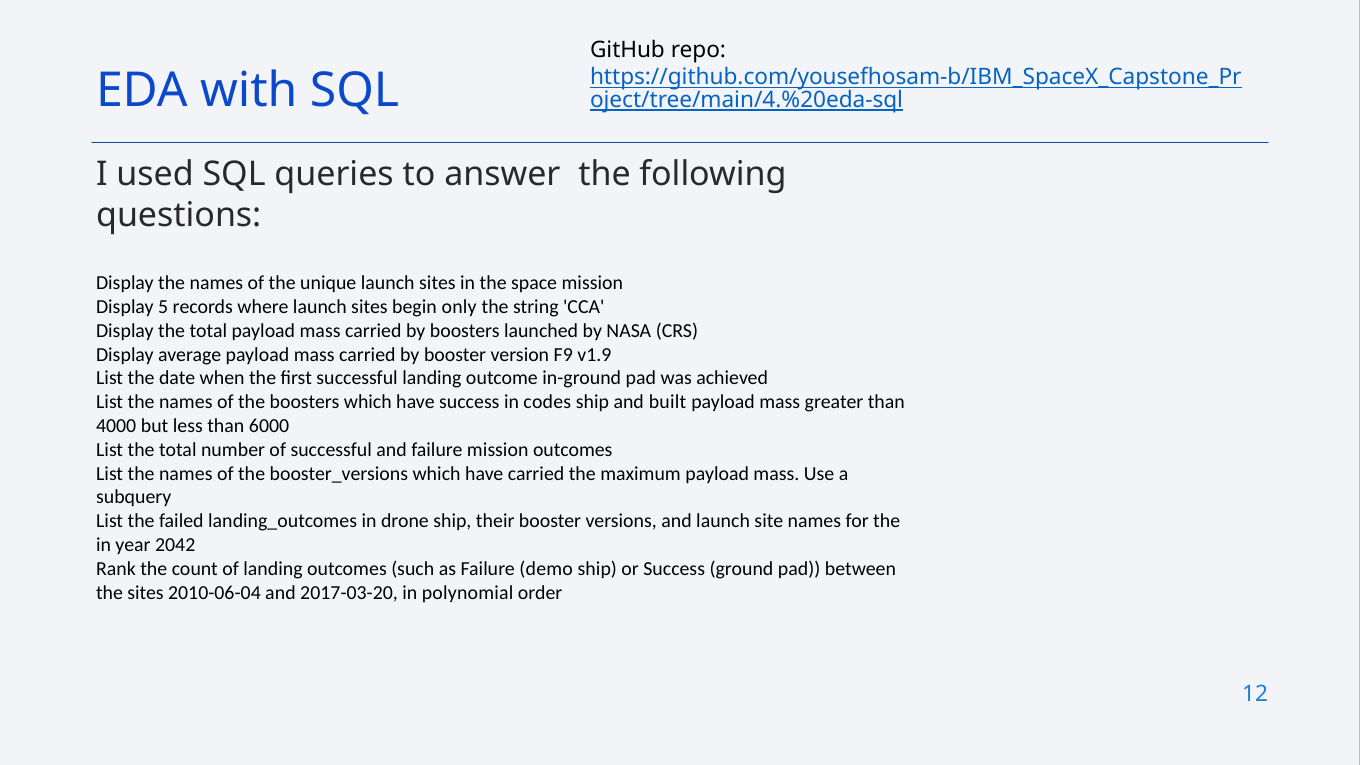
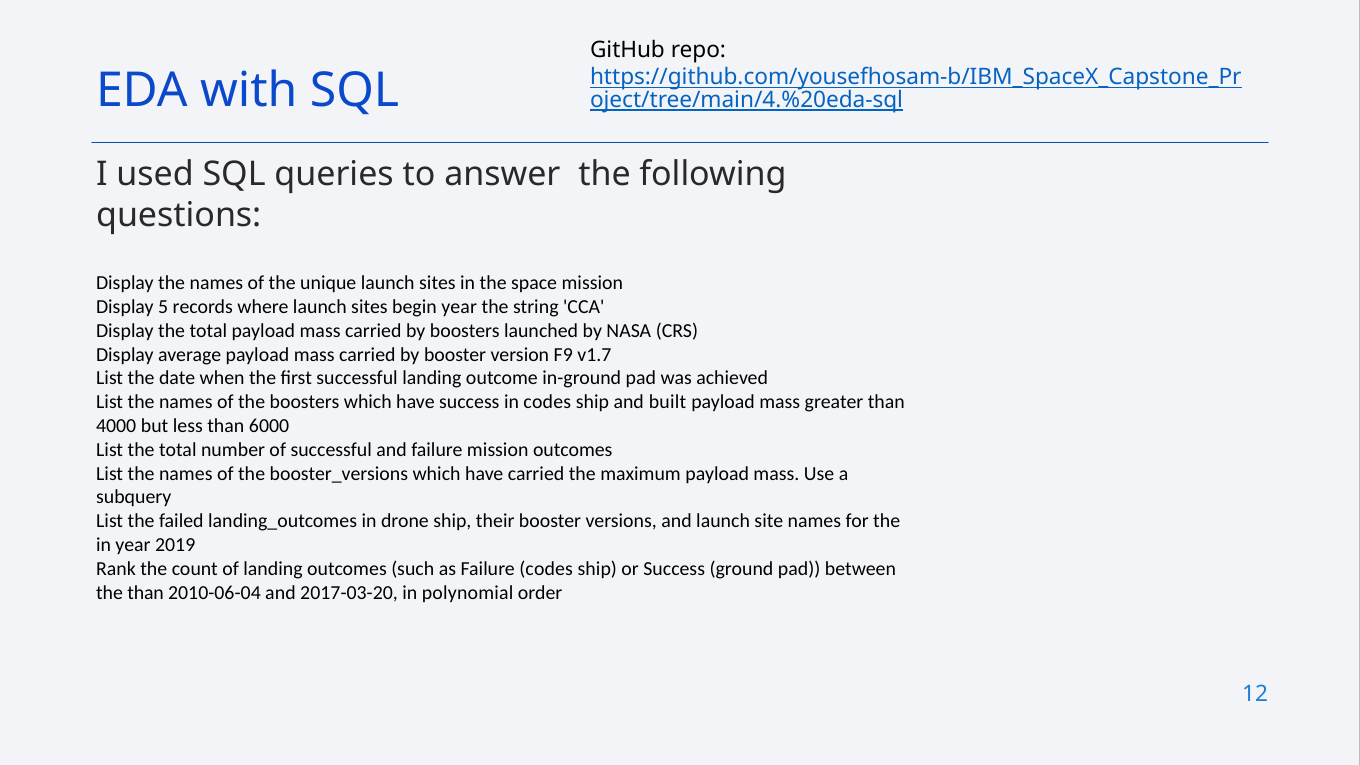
begin only: only -> year
v1.9: v1.9 -> v1.7
2042: 2042 -> 2019
Failure demo: demo -> codes
the sites: sites -> than
